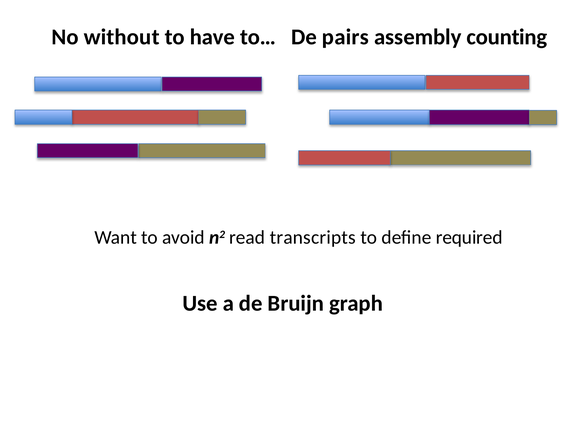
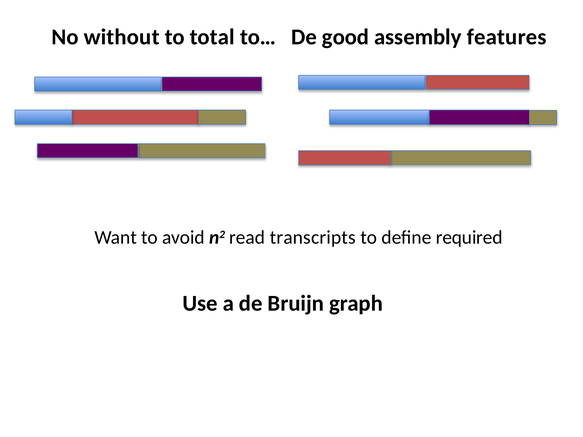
have: have -> total
pairs: pairs -> good
counting: counting -> features
